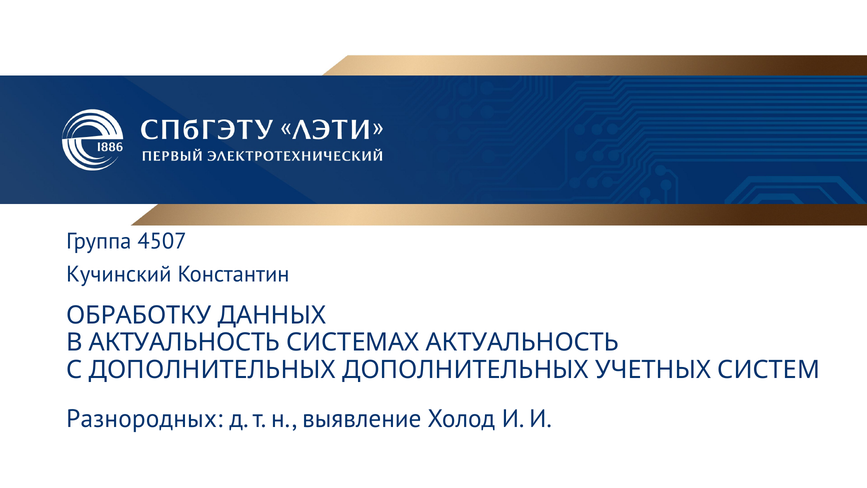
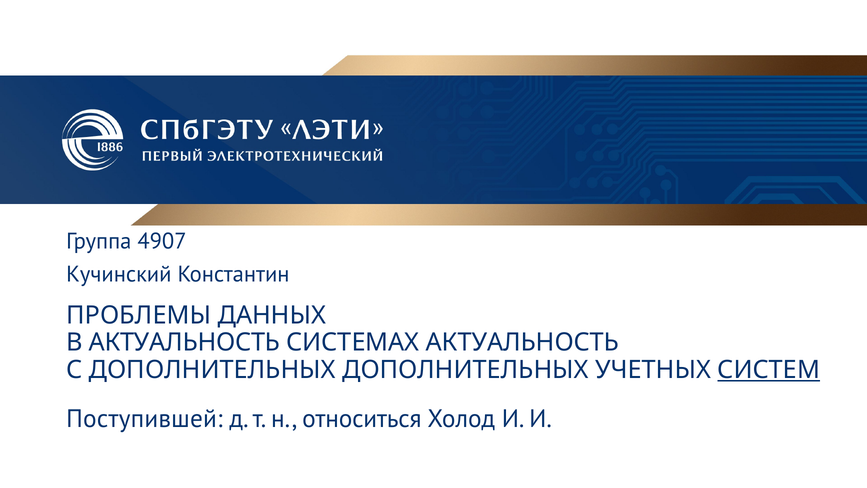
4507: 4507 -> 4907
ОБРАБОТКУ: ОБРАБОТКУ -> ПРОБЛЕМЫ
СИСТЕМ underline: none -> present
Разнородных: Разнородных -> Поступившей
выявление: выявление -> относиться
